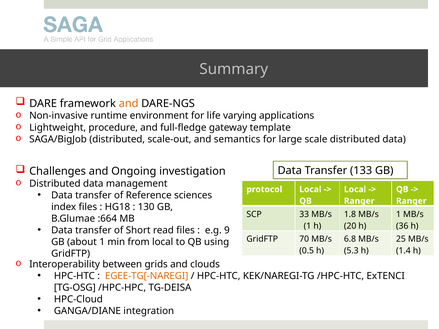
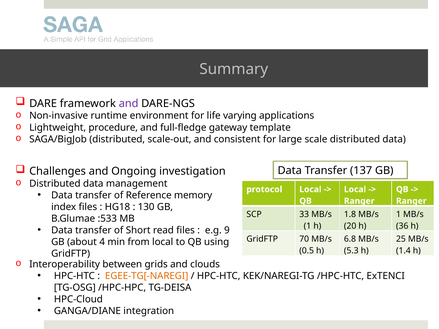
and at (129, 104) colour: orange -> purple
semantics: semantics -> consistent
133: 133 -> 137
sciences: sciences -> memory
:664: :664 -> :533
about 1: 1 -> 4
